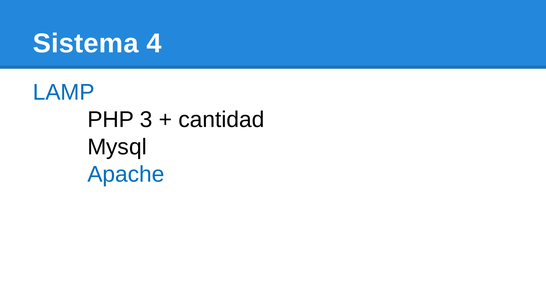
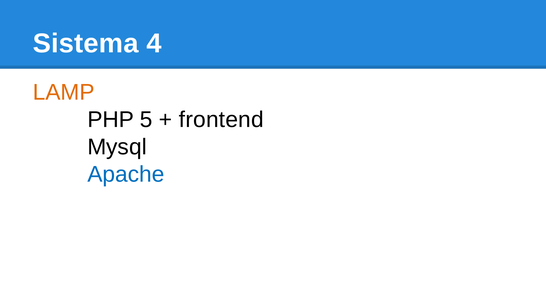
LAMP colour: blue -> orange
3: 3 -> 5
cantidad: cantidad -> frontend
